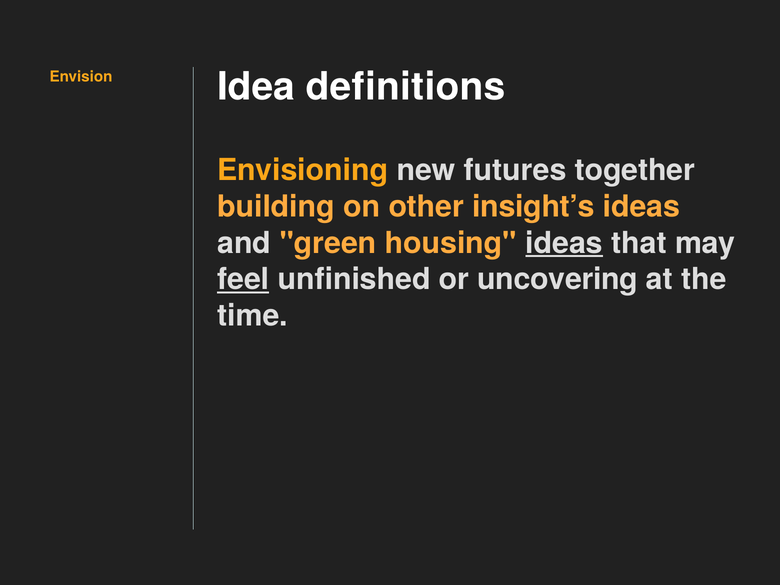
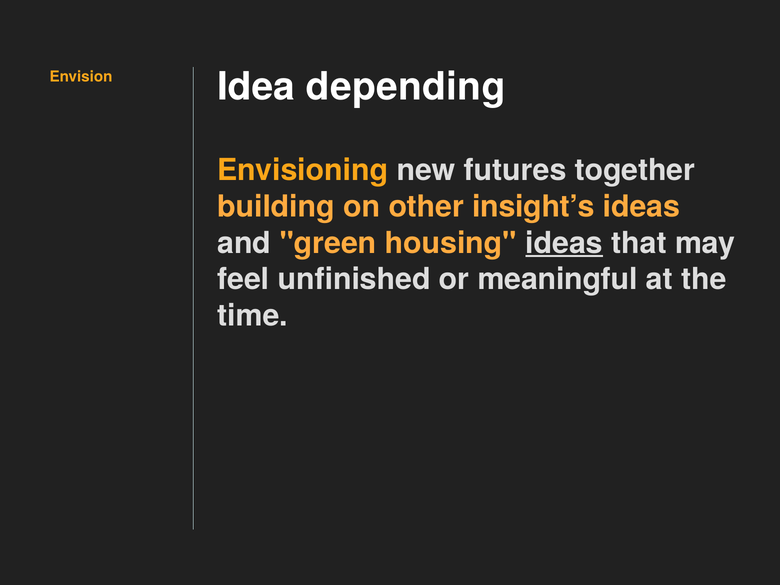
definitions: definitions -> depending
feel underline: present -> none
uncovering: uncovering -> meaningful
